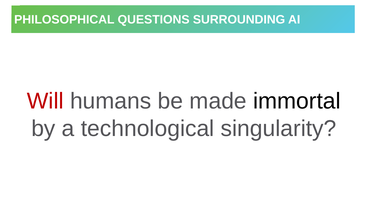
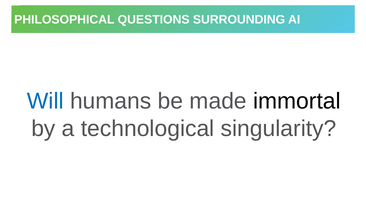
Will colour: red -> blue
